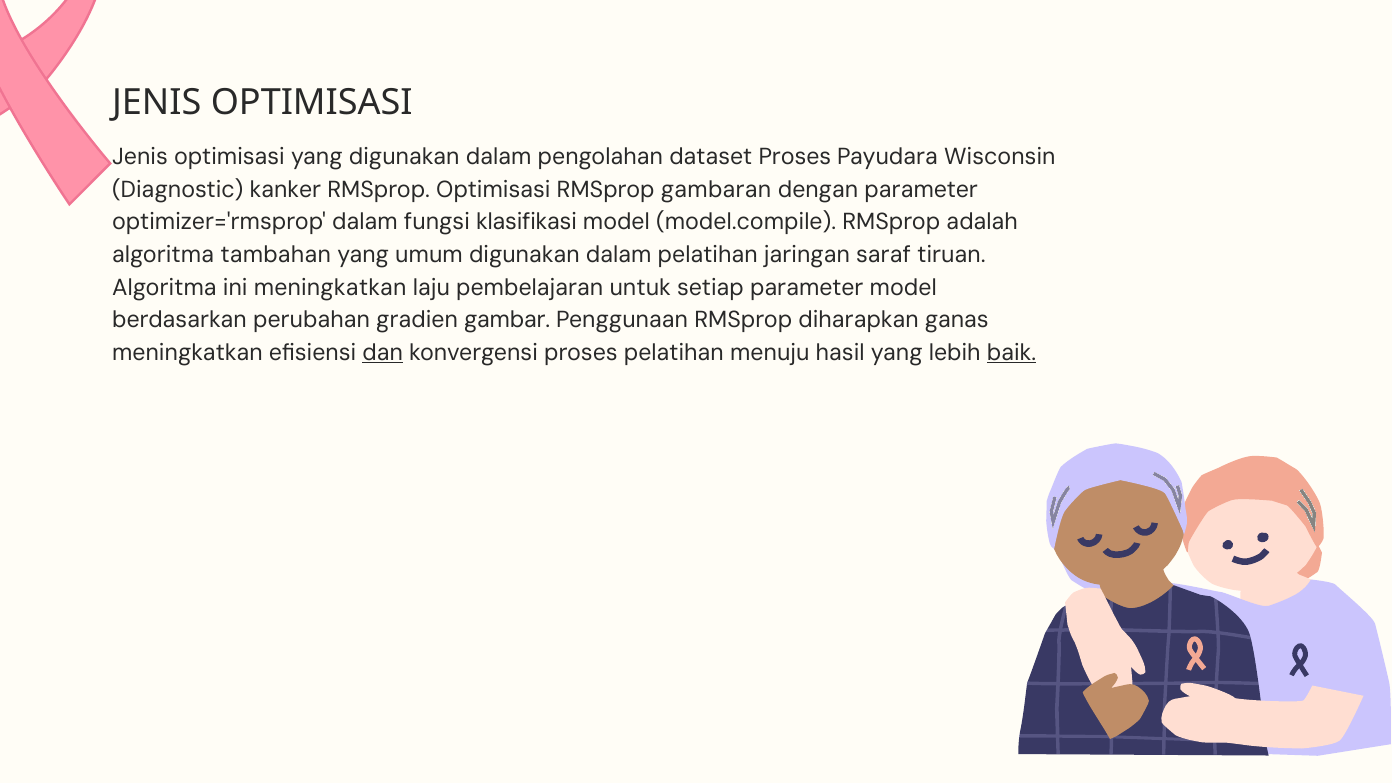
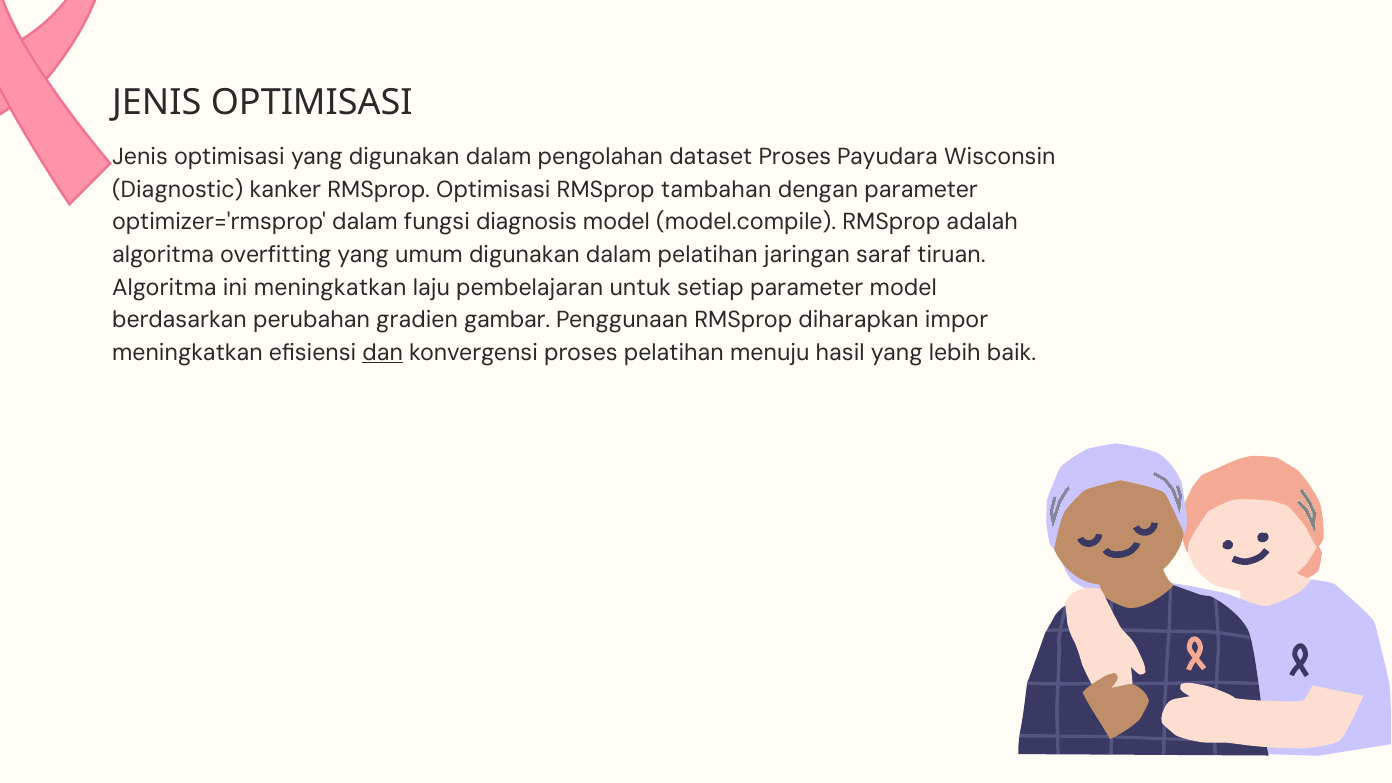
gambaran: gambaran -> tambahan
klasifikasi: klasifikasi -> diagnosis
tambahan: tambahan -> overfitting
ganas: ganas -> impor
baik underline: present -> none
